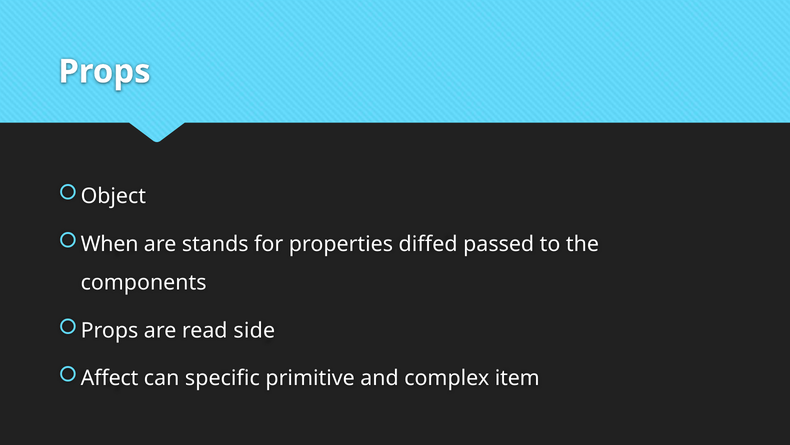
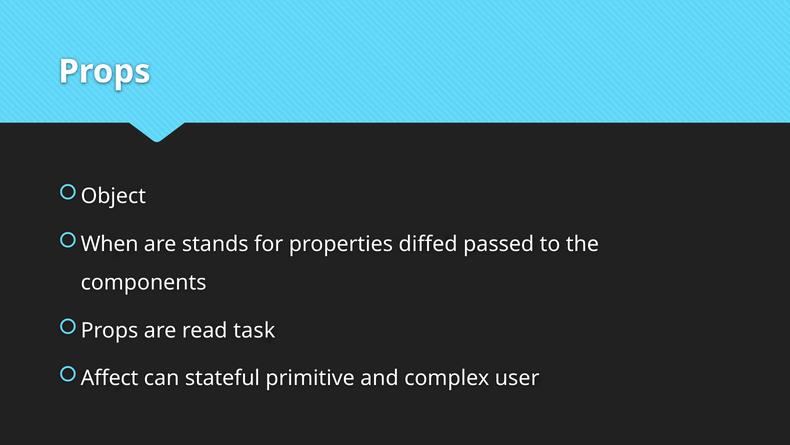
side: side -> task
specific: specific -> stateful
item: item -> user
